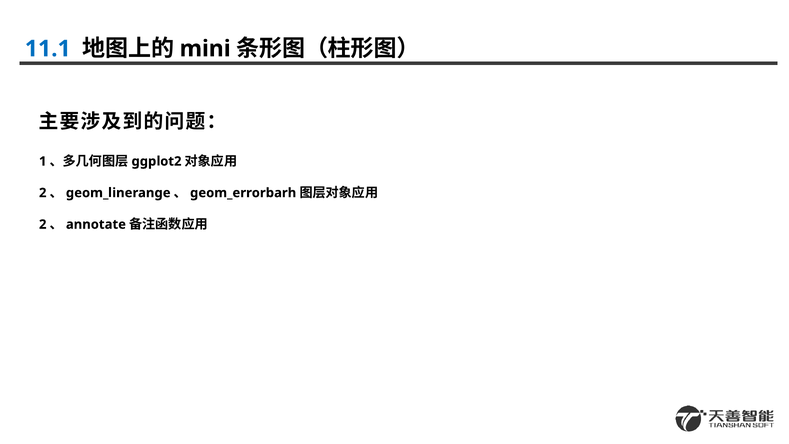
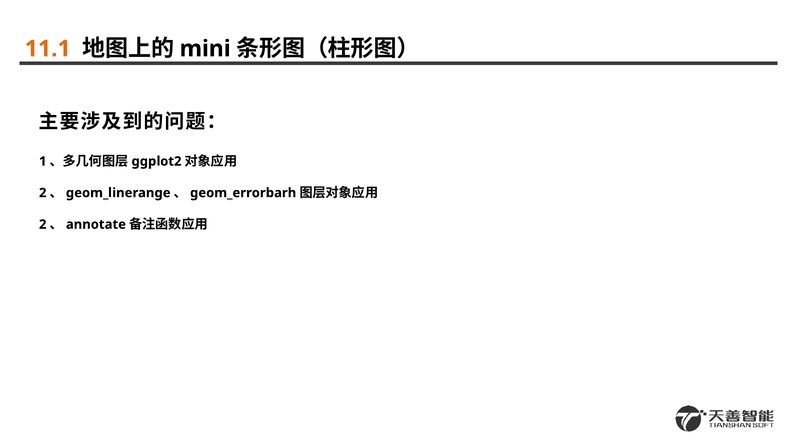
11.1 colour: blue -> orange
